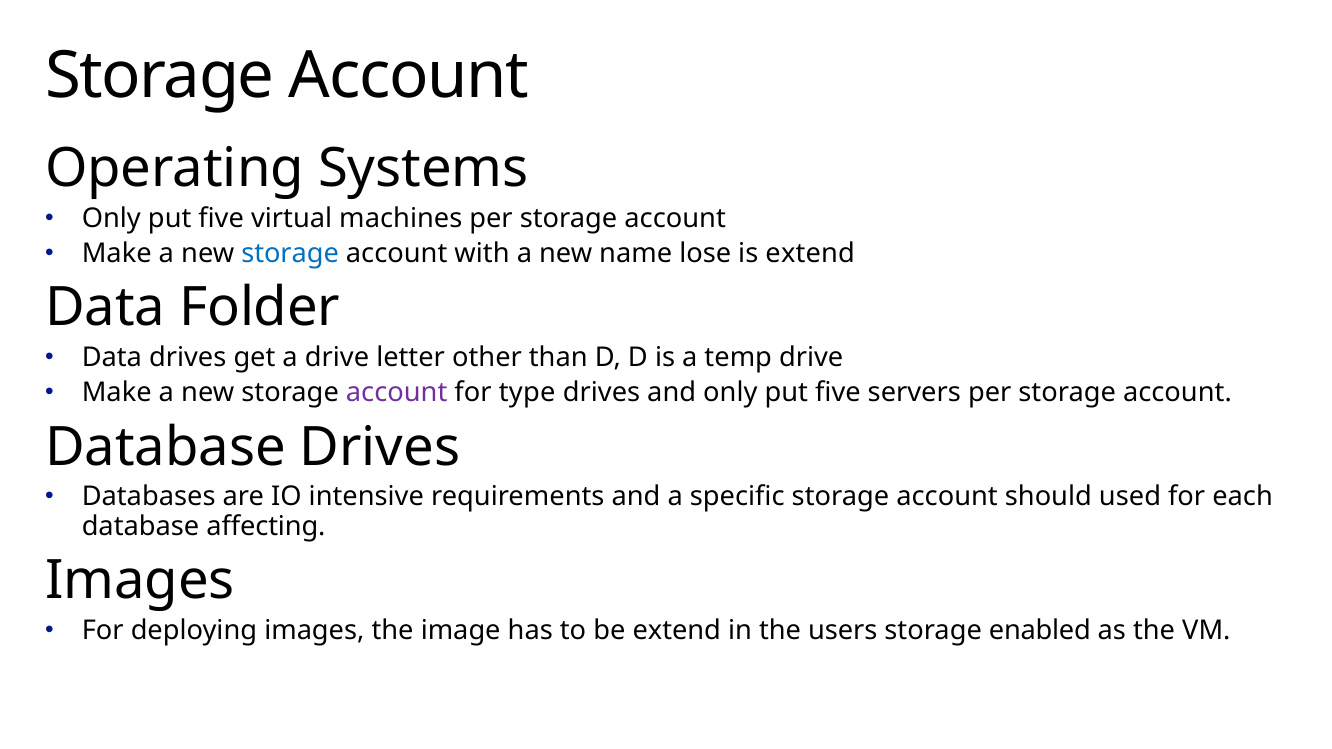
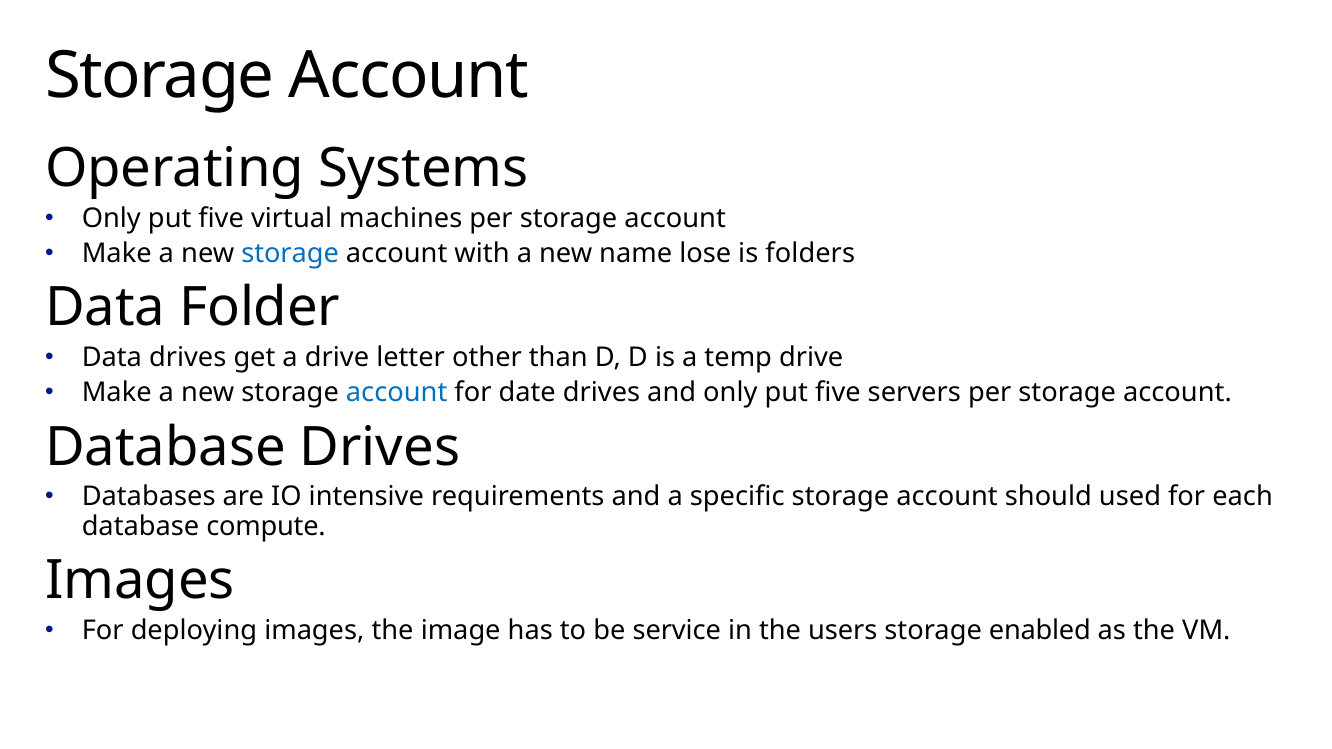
is extend: extend -> folders
account at (397, 393) colour: purple -> blue
type: type -> date
affecting: affecting -> compute
be extend: extend -> service
